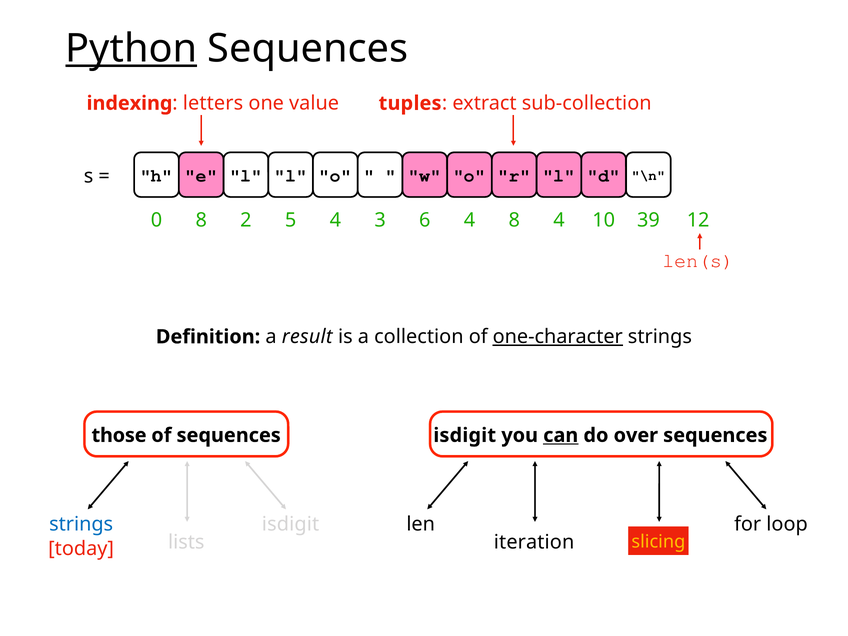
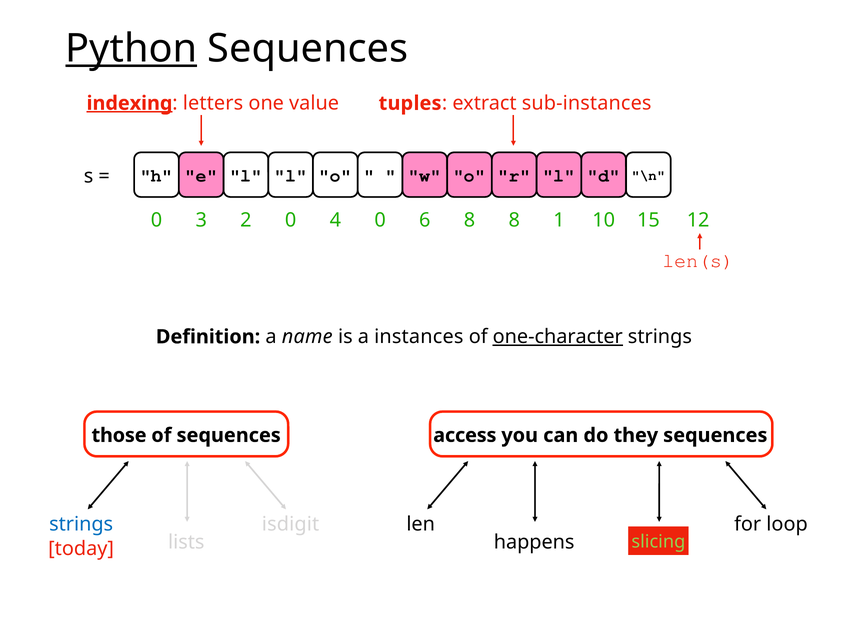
indexing underline: none -> present
sub-collection: sub-collection -> sub-instances
0 8: 8 -> 3
2 5: 5 -> 0
4 3: 3 -> 0
6 4: 4 -> 8
8 4: 4 -> 1
39: 39 -> 15
result: result -> name
collection: collection -> instances
isdigit at (465, 435): isdigit -> access
can underline: present -> none
over: over -> they
iteration: iteration -> happens
slicing colour: yellow -> light green
